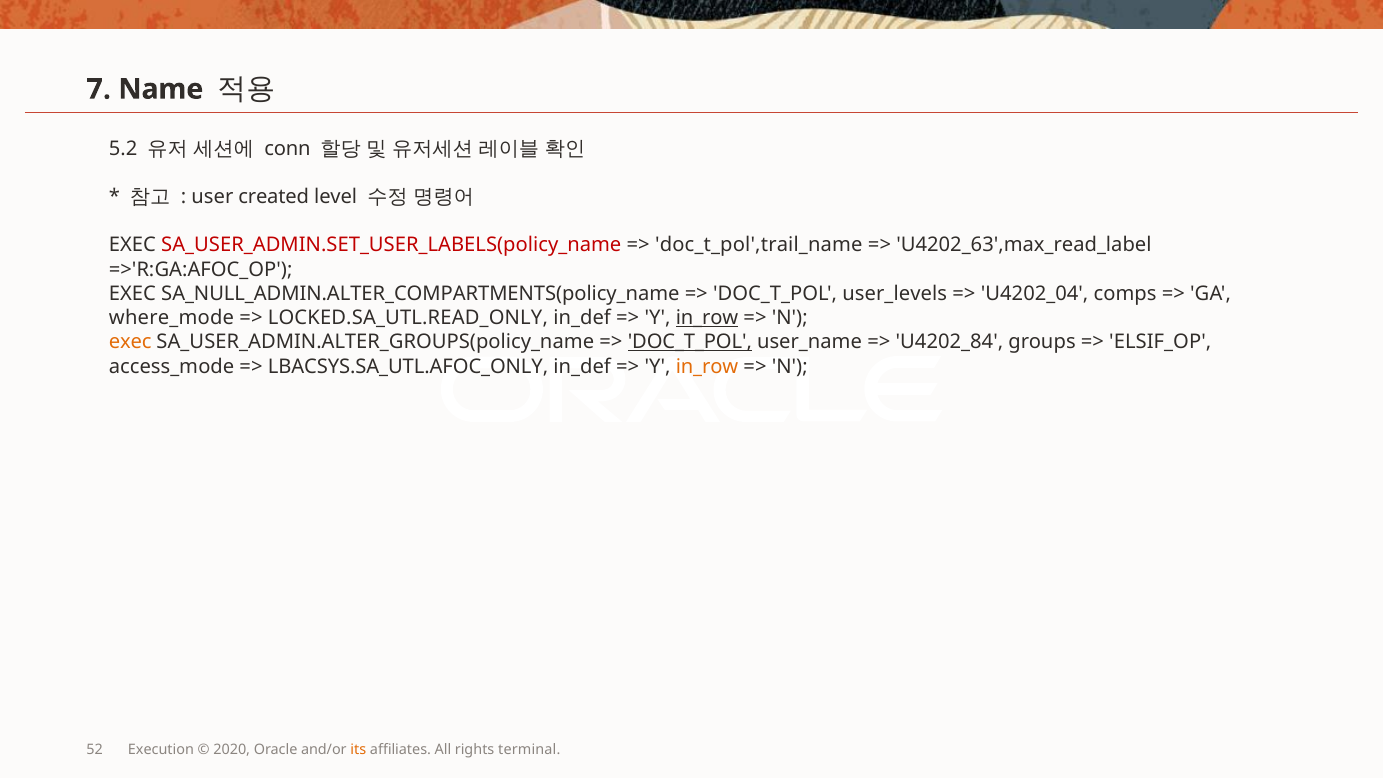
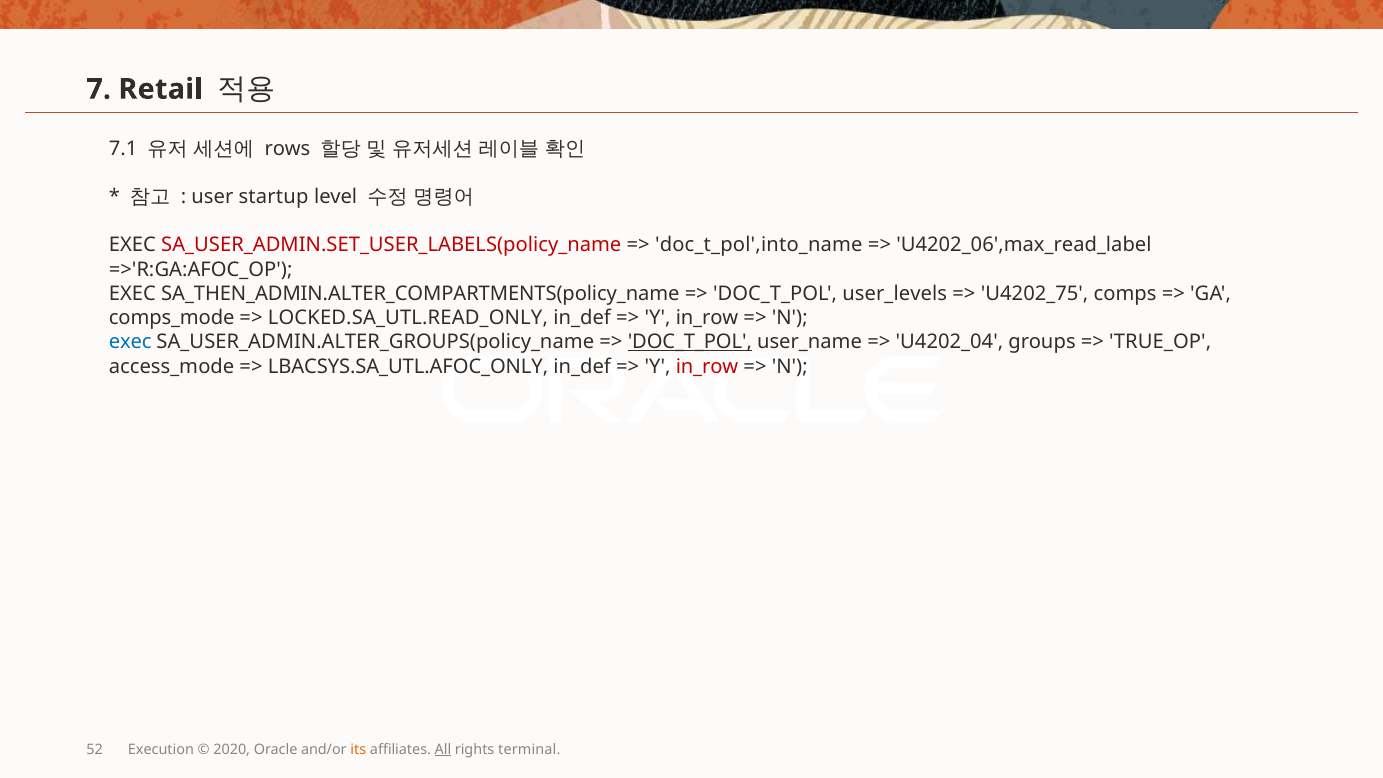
Name: Name -> Retail
5.2: 5.2 -> 7.1
conn: conn -> rows
created: created -> startup
doc_t_pol',trail_name: doc_t_pol',trail_name -> doc_t_pol',into_name
U4202_63',max_read_label: U4202_63',max_read_label -> U4202_06',max_read_label
SA_NULL_ADMIN.ALTER_COMPARTMENTS(policy_name: SA_NULL_ADMIN.ALTER_COMPARTMENTS(policy_name -> SA_THEN_ADMIN.ALTER_COMPARTMENTS(policy_name
U4202_04: U4202_04 -> U4202_75
where_mode: where_mode -> comps_mode
in_row at (707, 318) underline: present -> none
exec at (130, 342) colour: orange -> blue
U4202_84: U4202_84 -> U4202_04
ELSIF_OP: ELSIF_OP -> TRUE_OP
in_row at (707, 366) colour: orange -> red
All underline: none -> present
